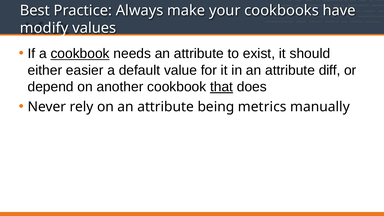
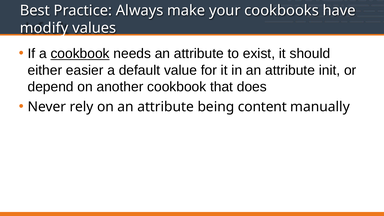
diff: diff -> init
that underline: present -> none
metrics: metrics -> content
